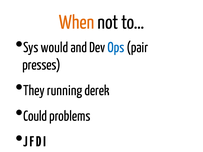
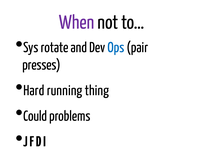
When colour: orange -> purple
would: would -> rotate
They: They -> Hard
derek: derek -> thing
